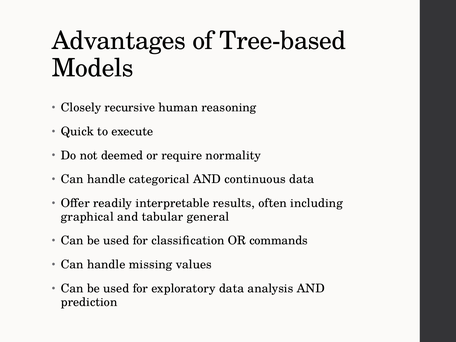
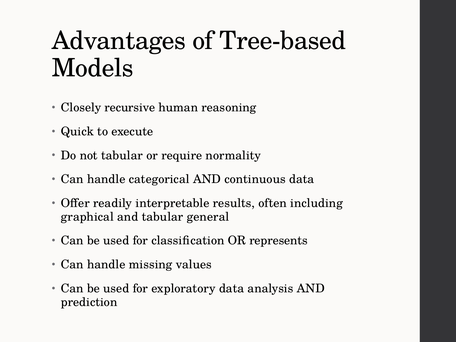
not deemed: deemed -> tabular
commands: commands -> represents
